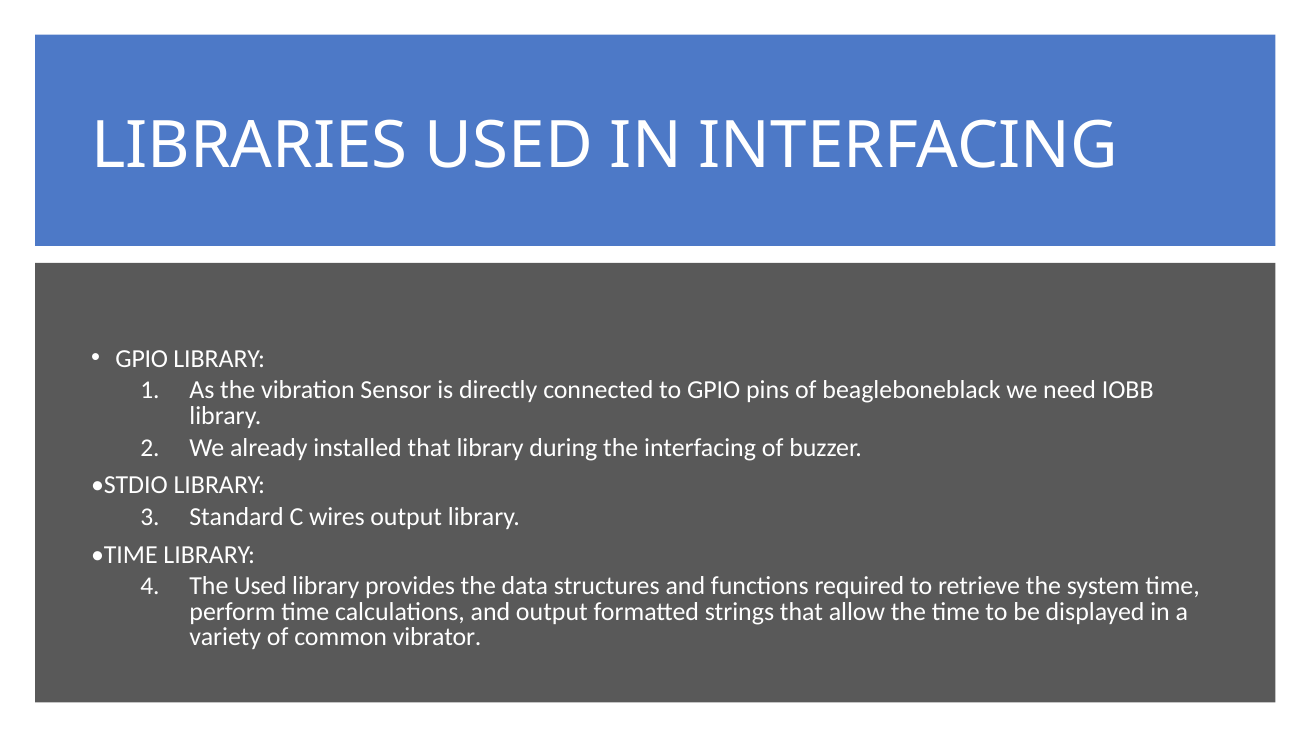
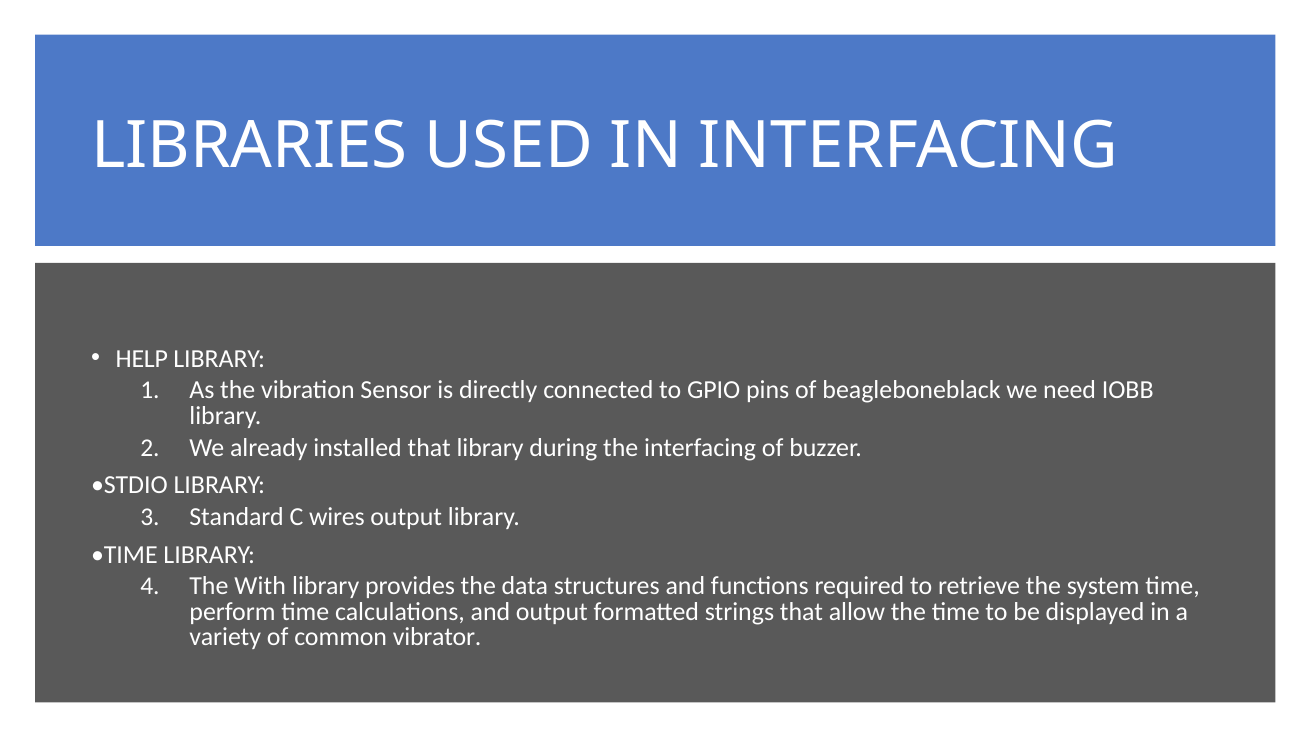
GPIO at (142, 359): GPIO -> HELP
The Used: Used -> With
